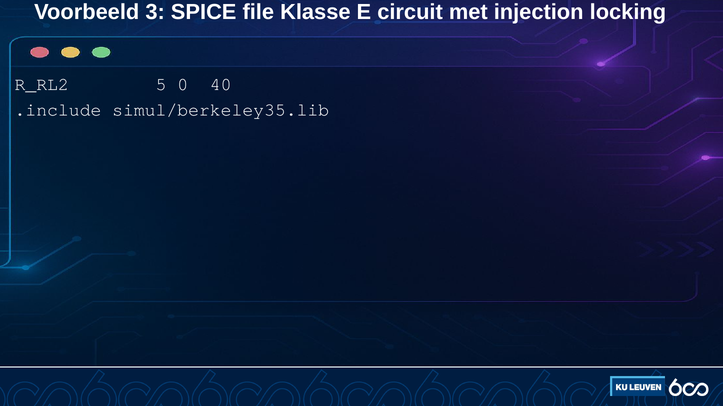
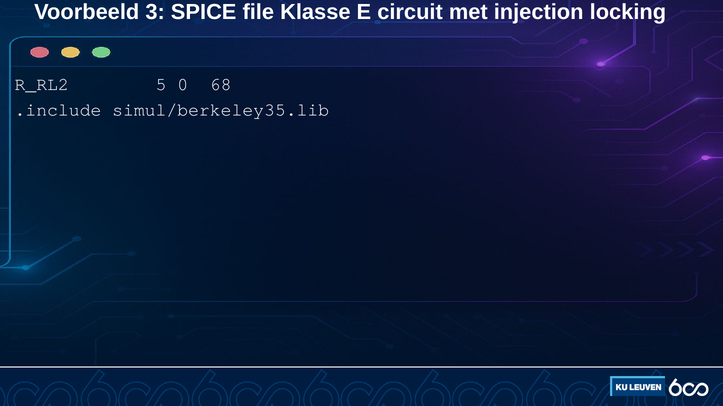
40: 40 -> 68
